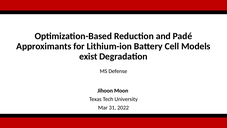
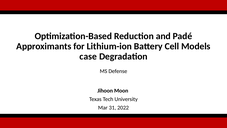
exist: exist -> case
